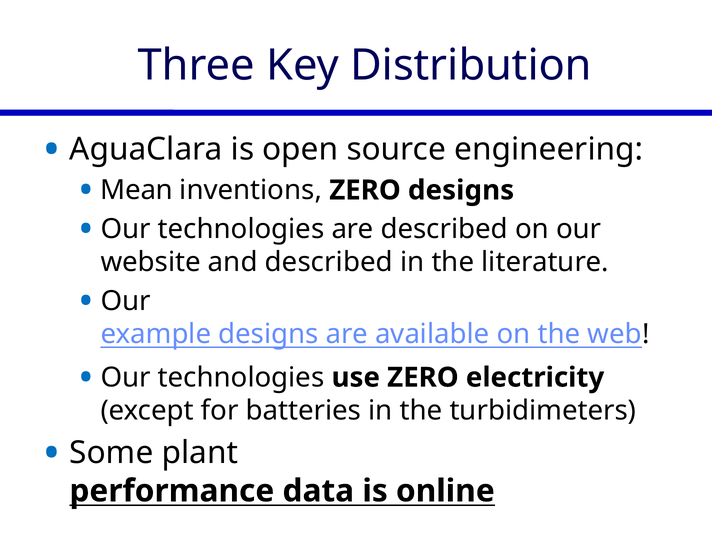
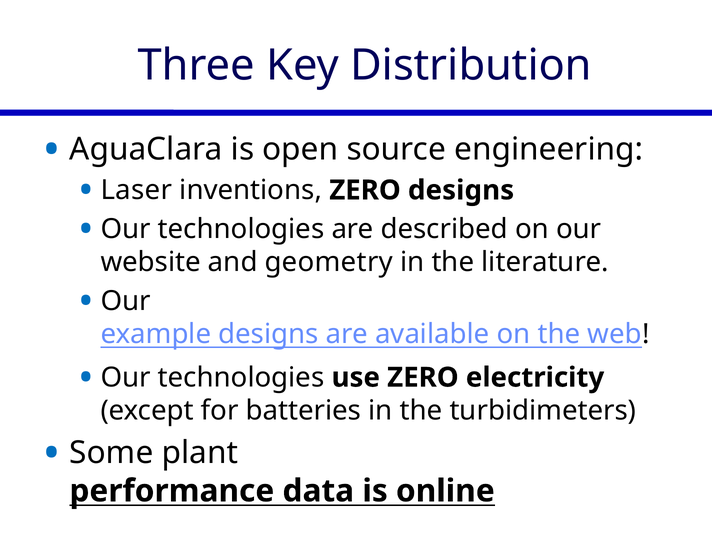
Mean: Mean -> Laser
and described: described -> geometry
